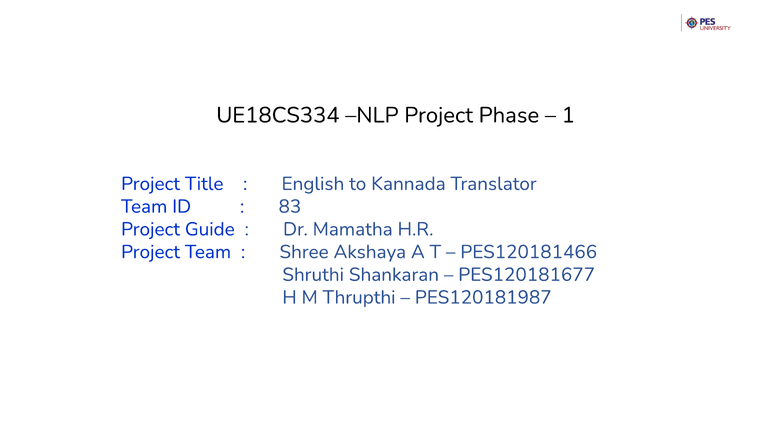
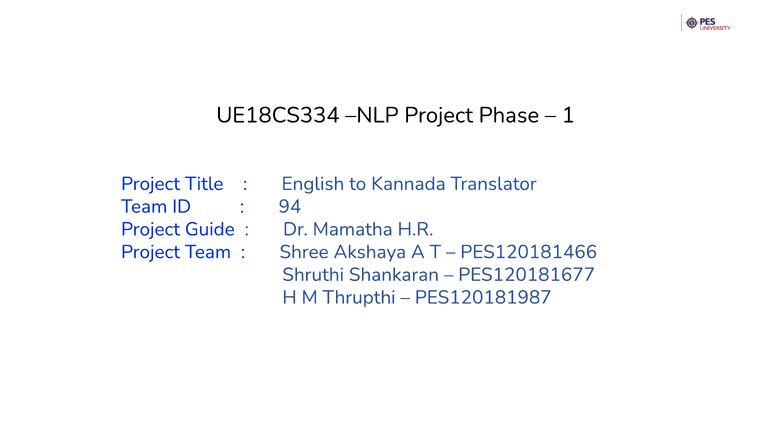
83: 83 -> 94
